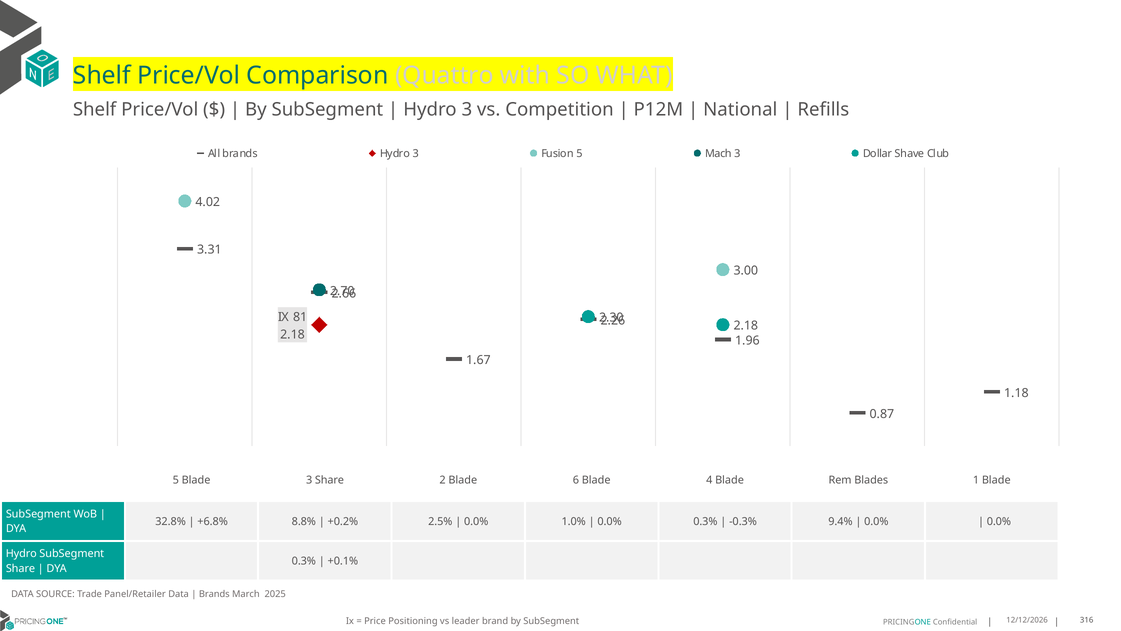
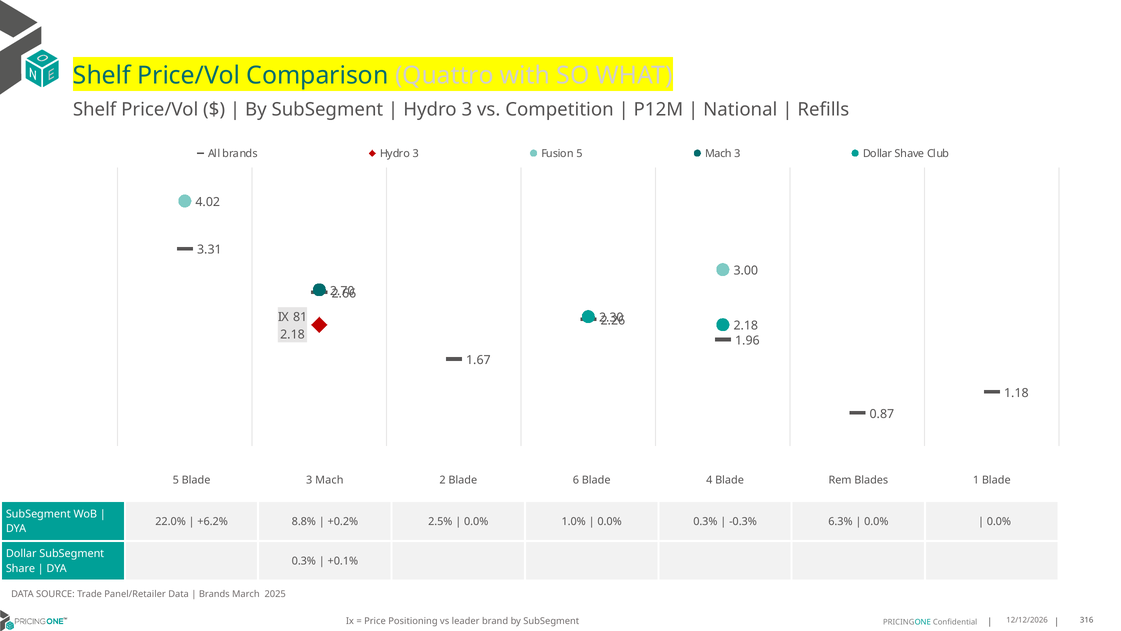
3 Share: Share -> Mach
32.8%: 32.8% -> 22.0%
+6.8%: +6.8% -> +6.2%
9.4%: 9.4% -> 6.3%
Hydro at (21, 554): Hydro -> Dollar
